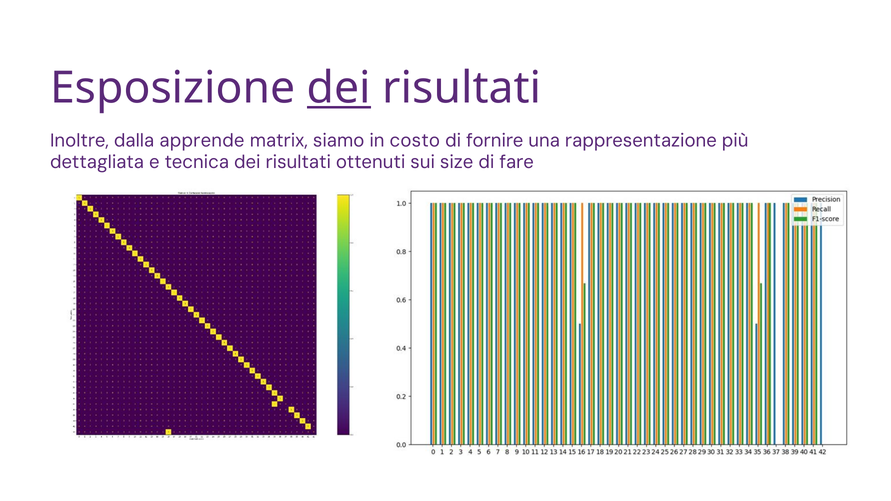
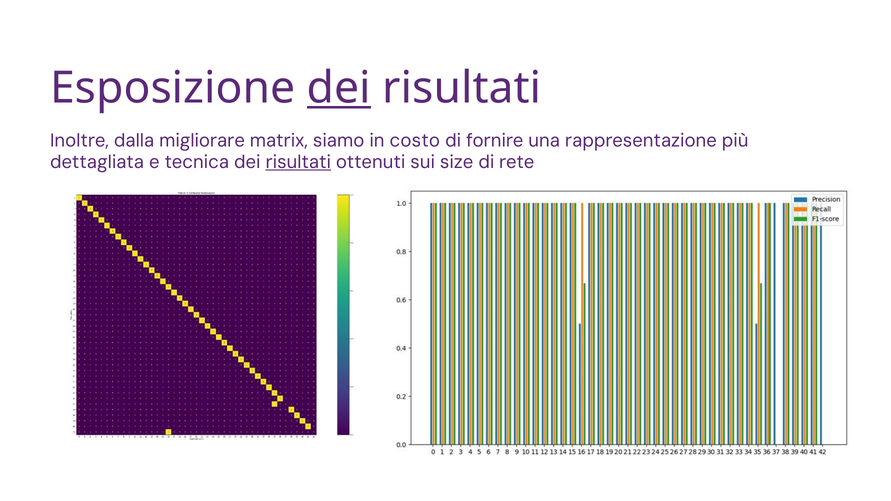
apprende: apprende -> migliorare
risultati at (298, 162) underline: none -> present
fare: fare -> rete
